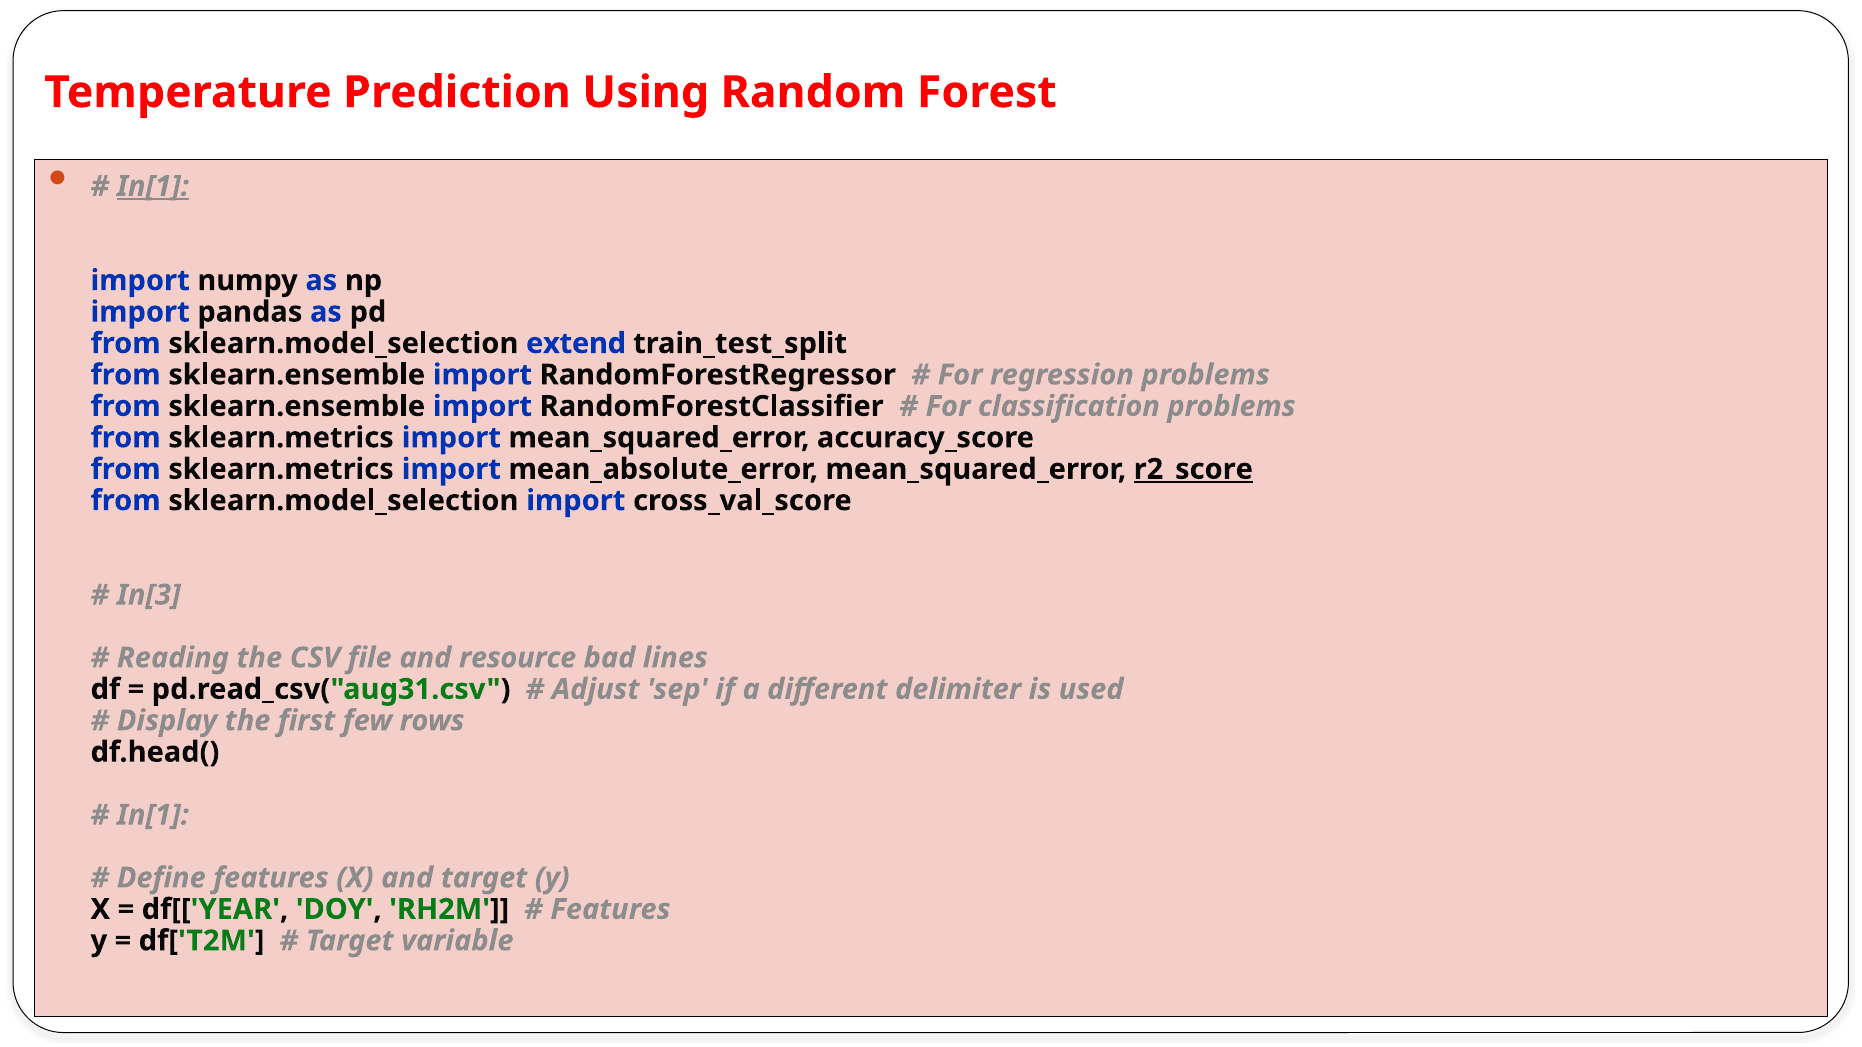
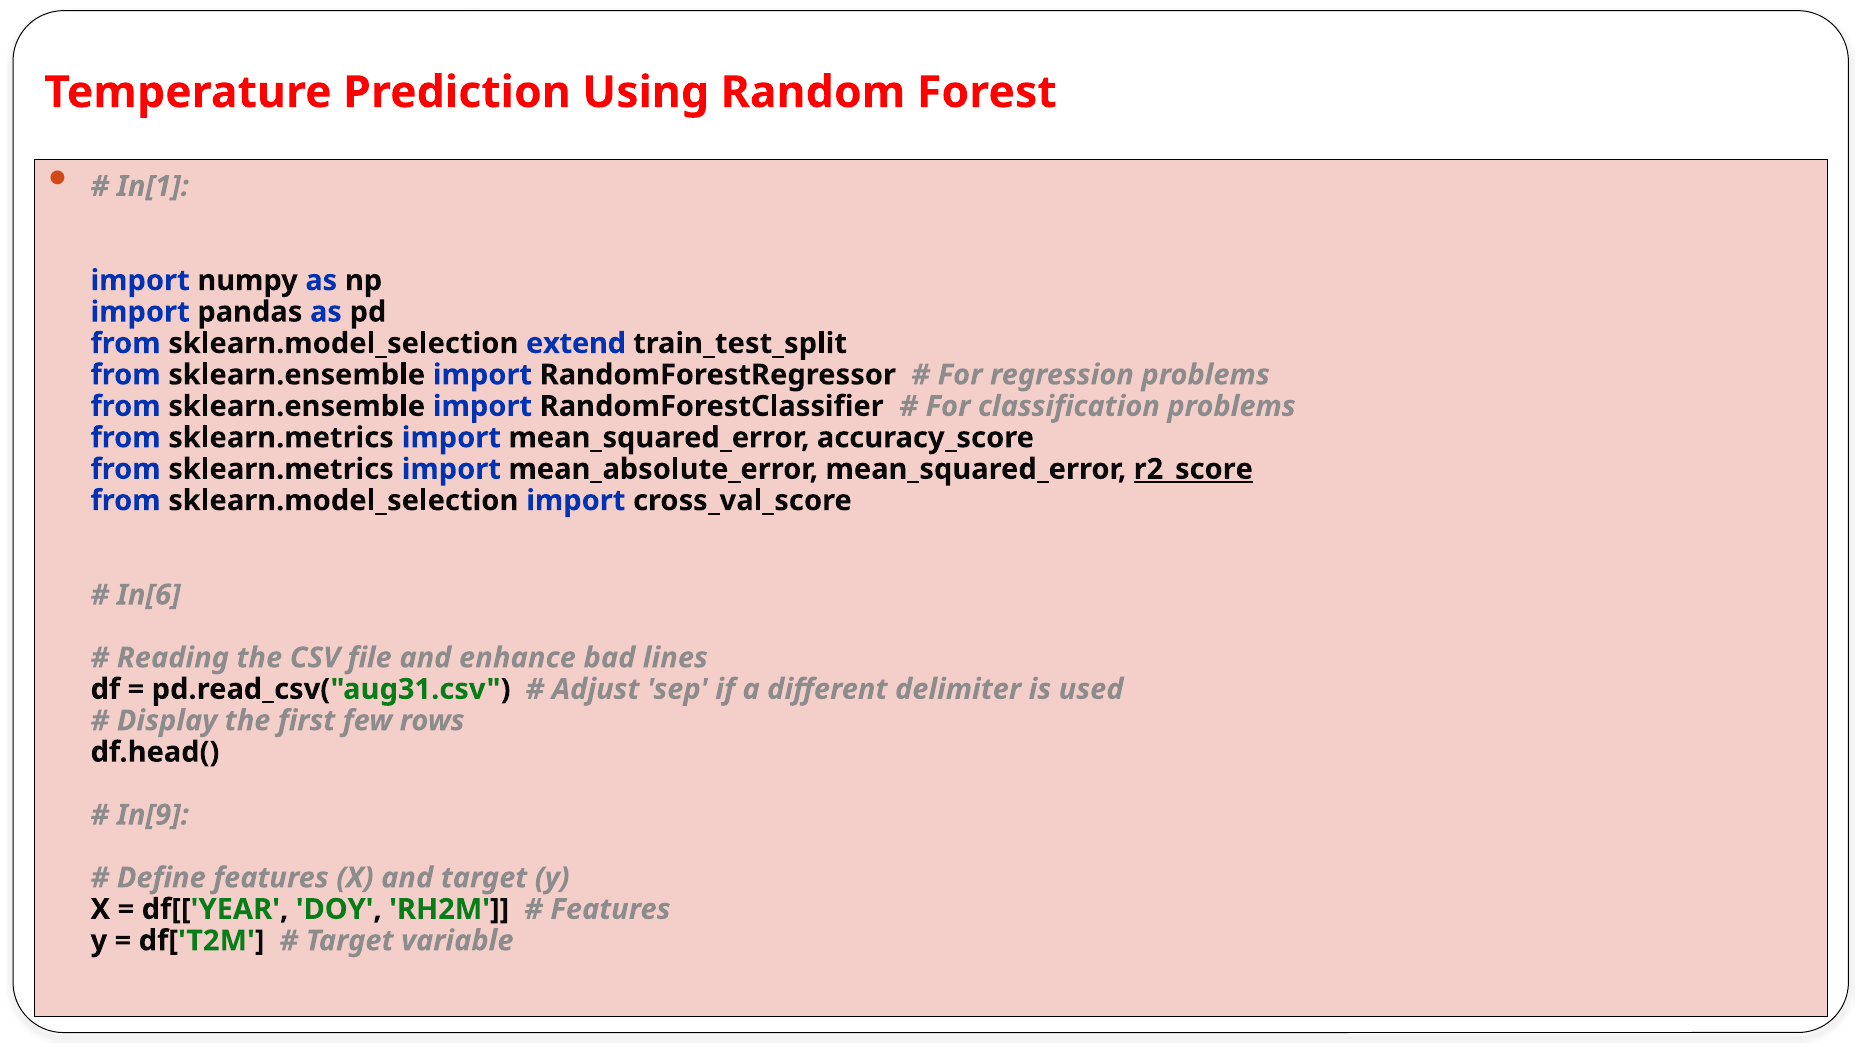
In[1 at (153, 186) underline: present -> none
In[3: In[3 -> In[6
resource: resource -> enhance
In[1 at (153, 815): In[1 -> In[9
